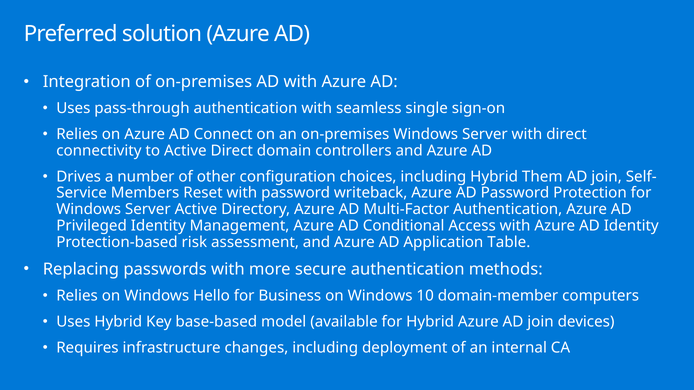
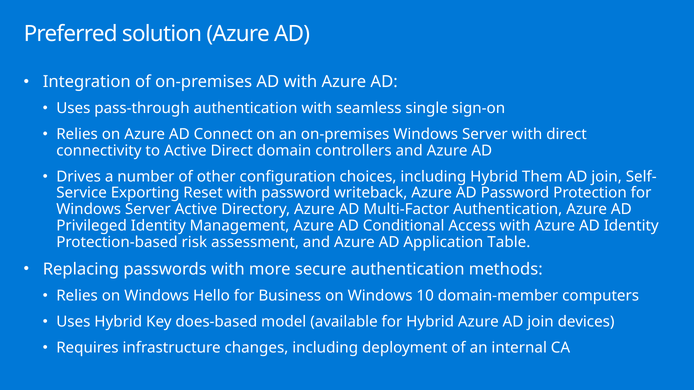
Members: Members -> Exporting
base-based: base-based -> does-based
